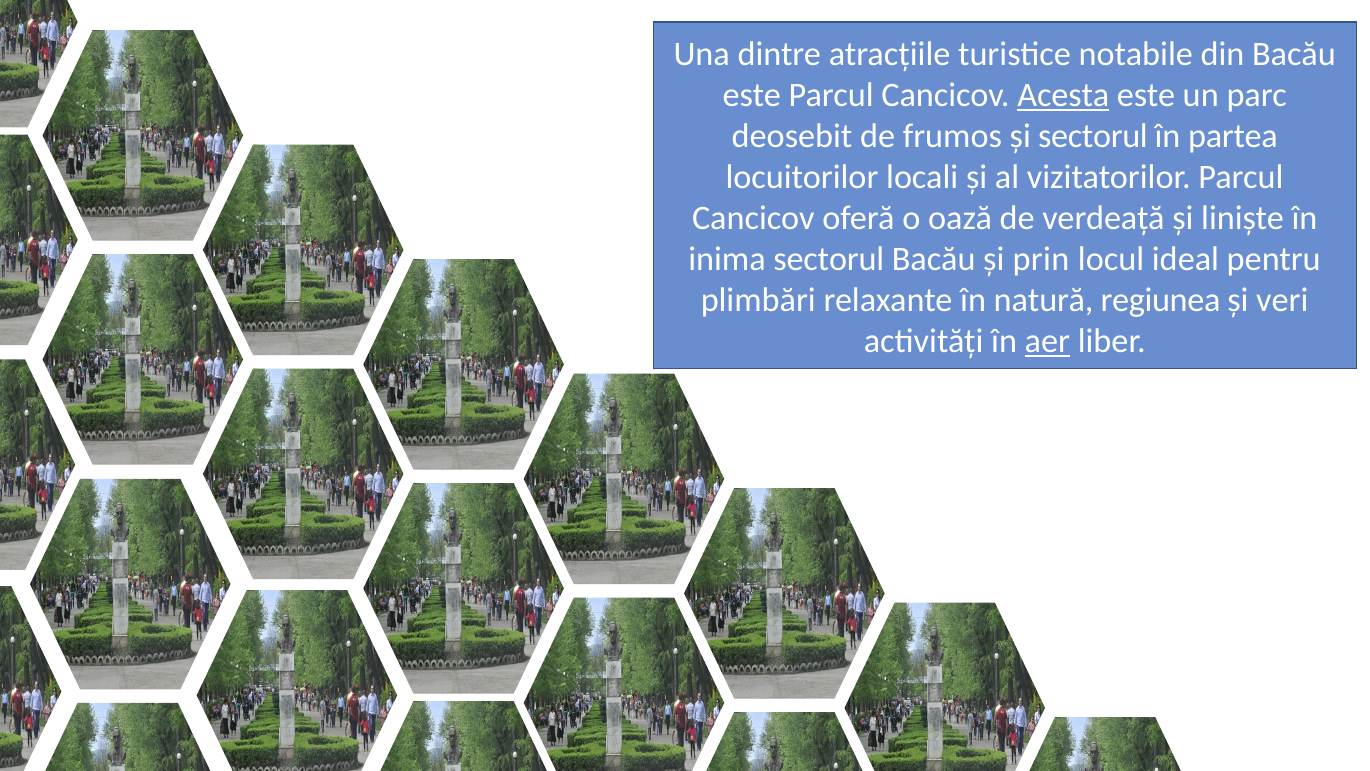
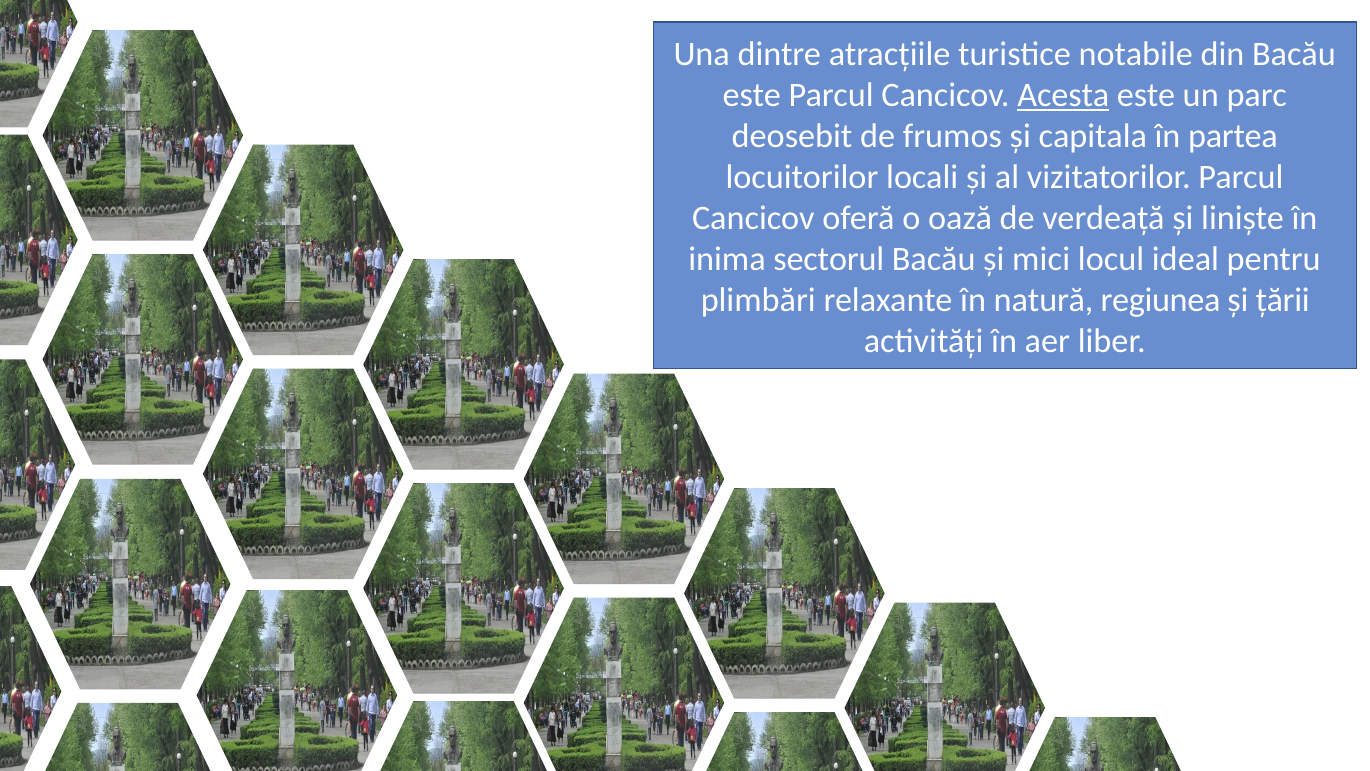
și sectorul: sectorul -> capitala
prin: prin -> mici
veri: veri -> țării
aer underline: present -> none
